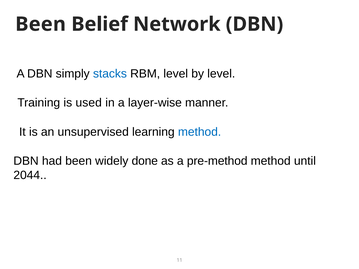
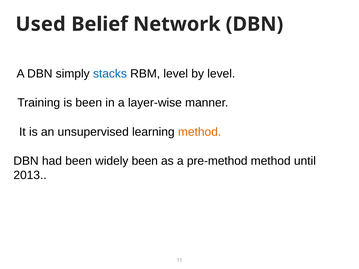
Been at (41, 24): Been -> Used
is used: used -> been
method at (200, 132) colour: blue -> orange
widely done: done -> been
2044: 2044 -> 2013
